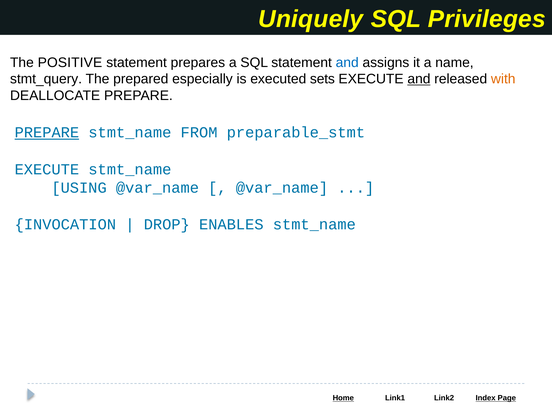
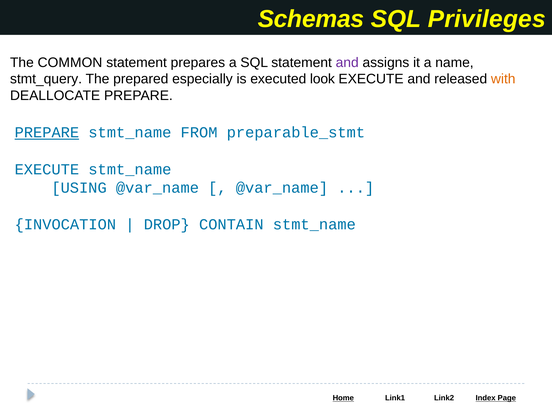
Uniquely: Uniquely -> Schemas
POSITIVE: POSITIVE -> COMMON
and at (347, 63) colour: blue -> purple
sets: sets -> look
and at (419, 79) underline: present -> none
ENABLES: ENABLES -> CONTAIN
